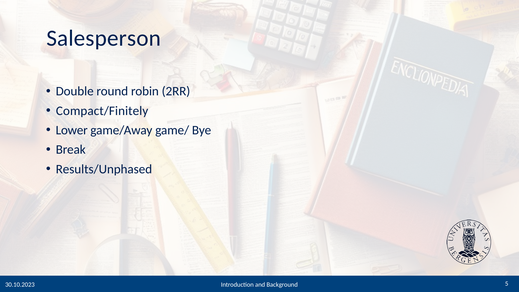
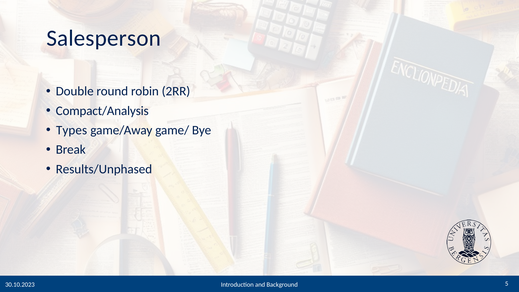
Compact/Finitely: Compact/Finitely -> Compact/Analysis
Lower: Lower -> Types
